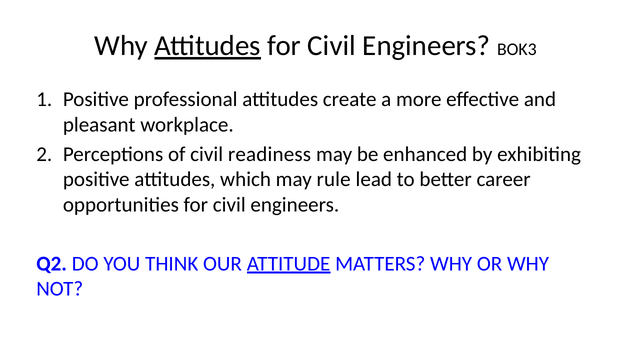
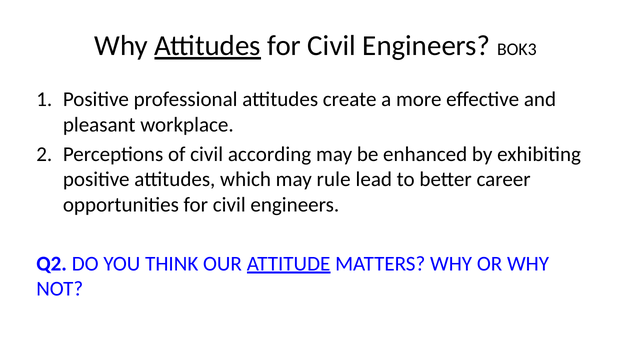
readiness: readiness -> according
